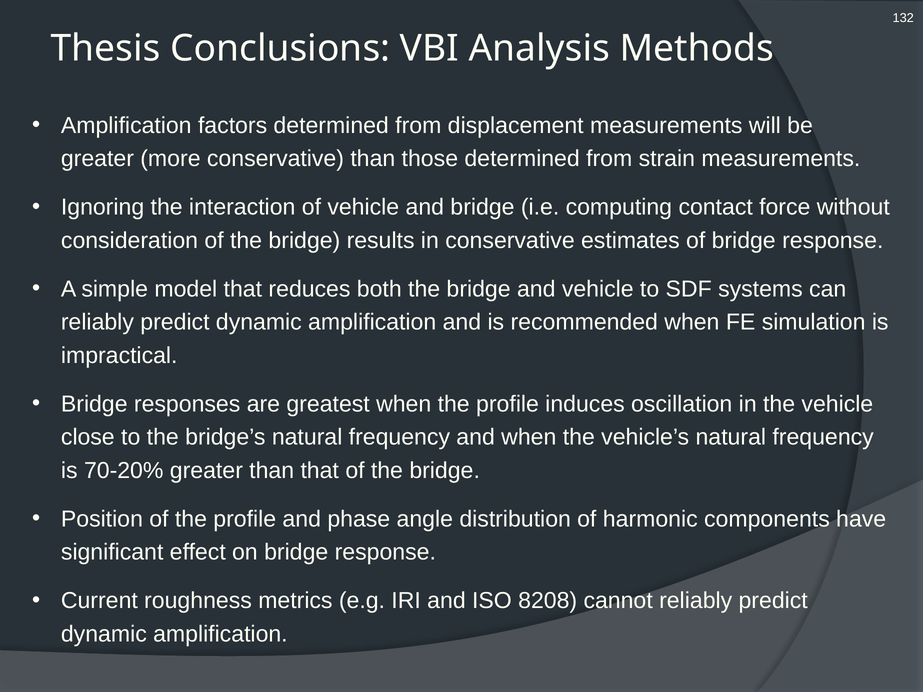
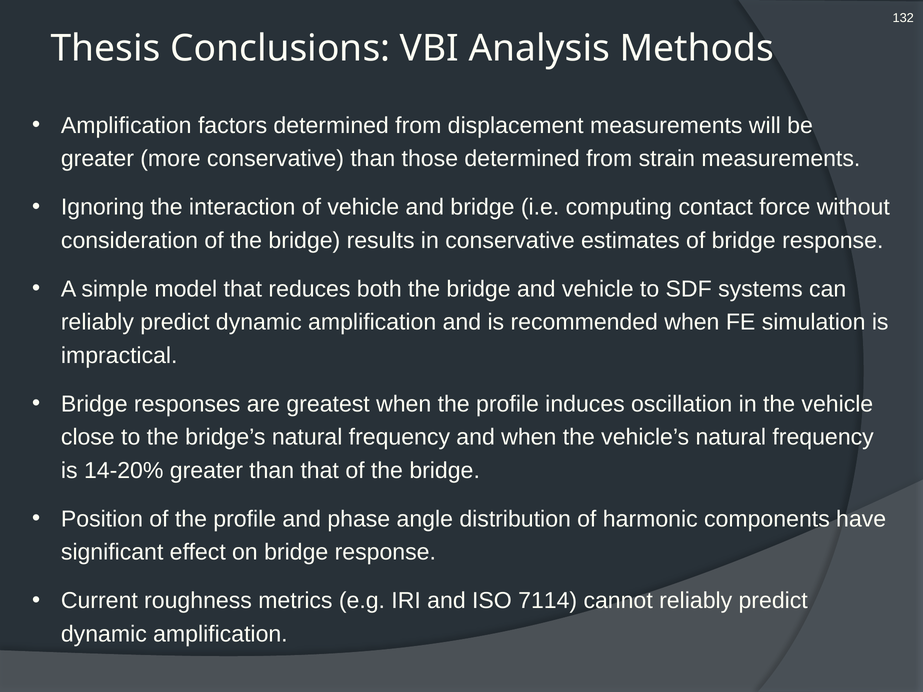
70-20%: 70-20% -> 14-20%
8208: 8208 -> 7114
